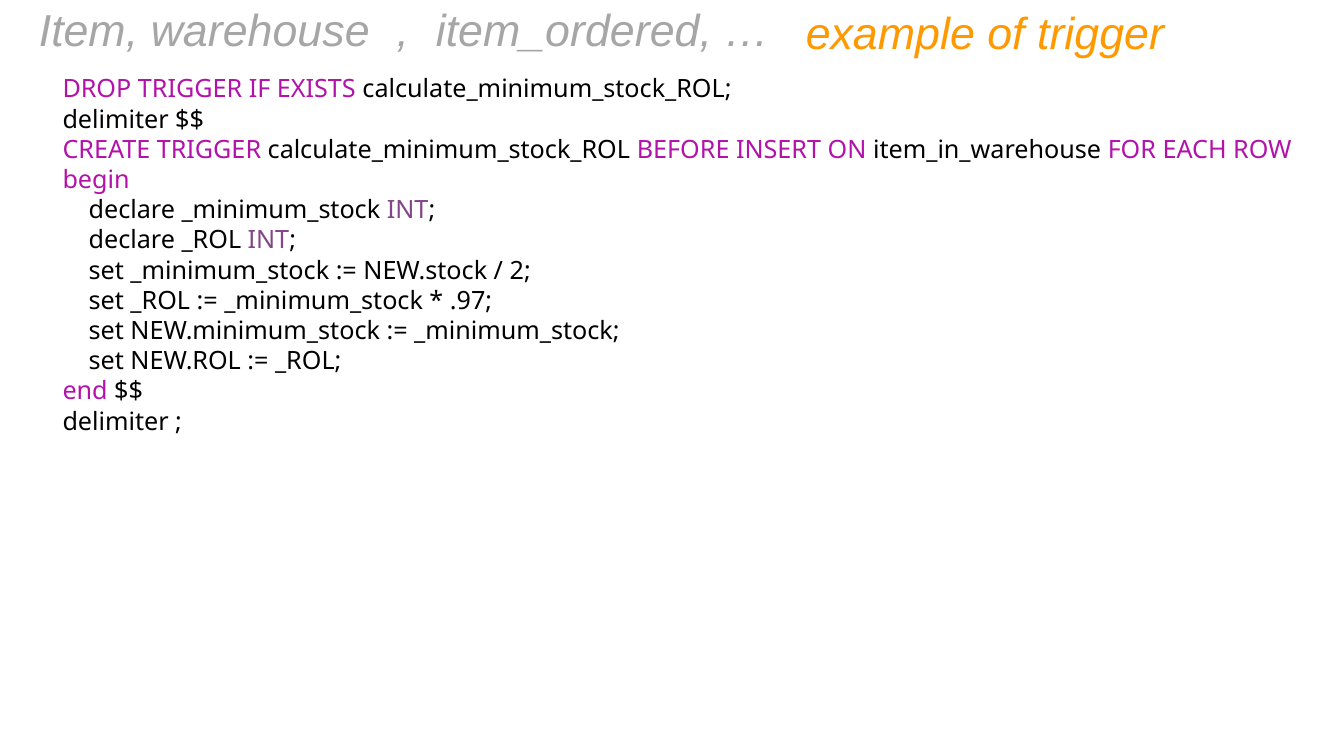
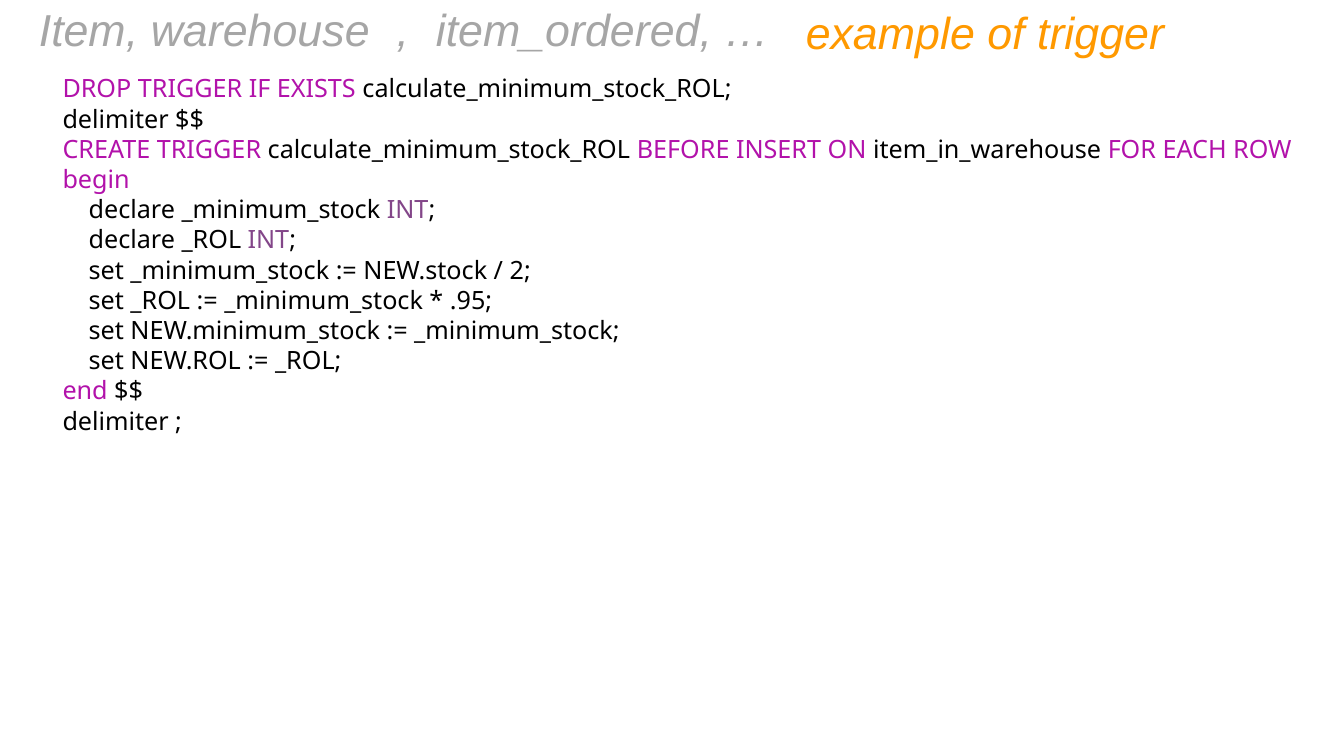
.97: .97 -> .95
